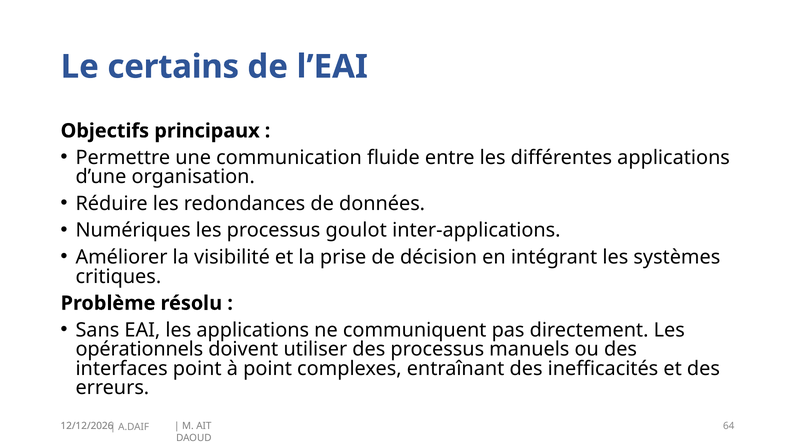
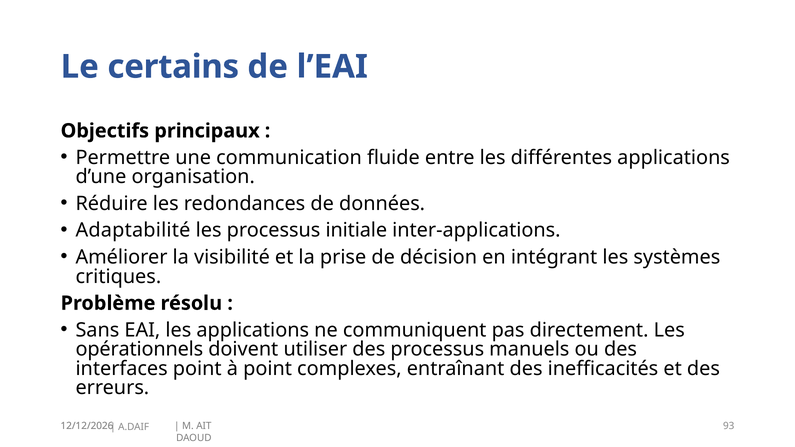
Numériques: Numériques -> Adaptabilité
goulot: goulot -> initiale
64: 64 -> 93
